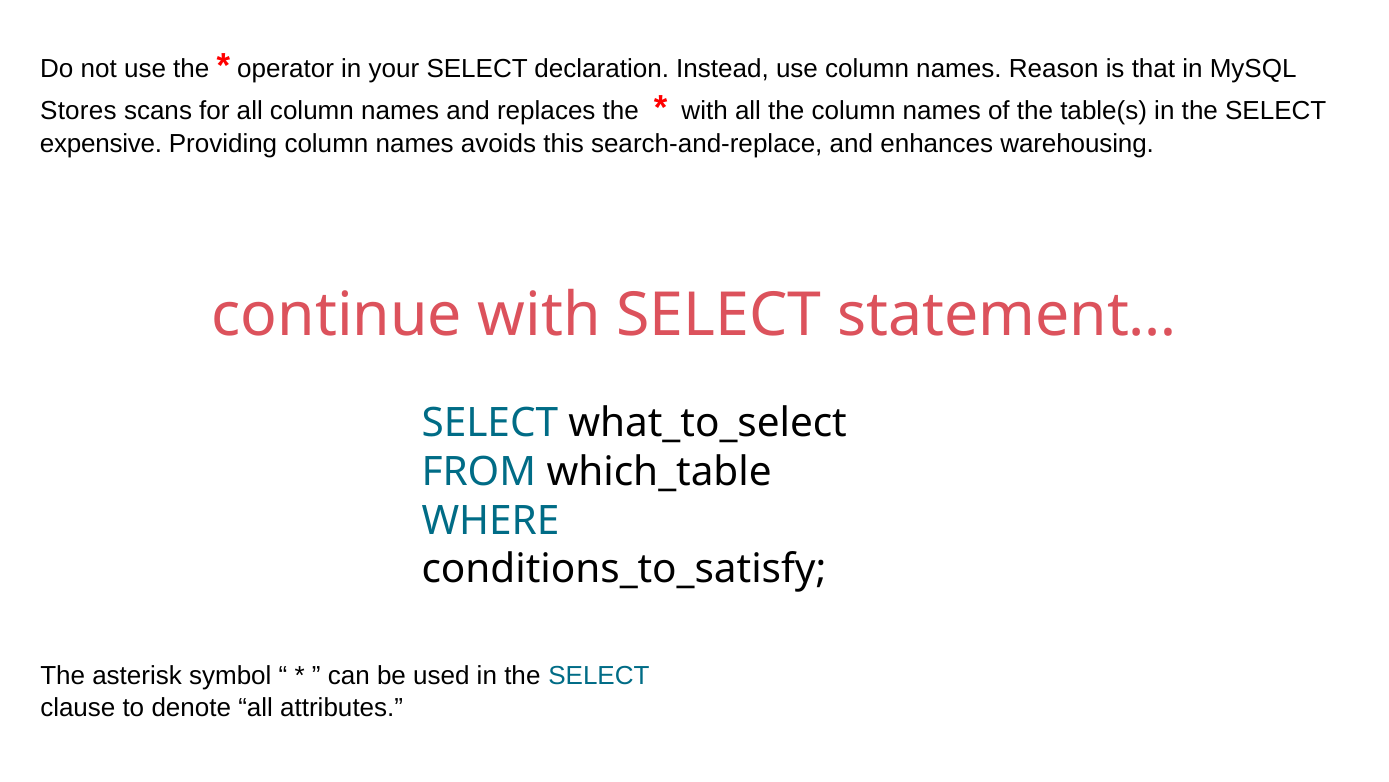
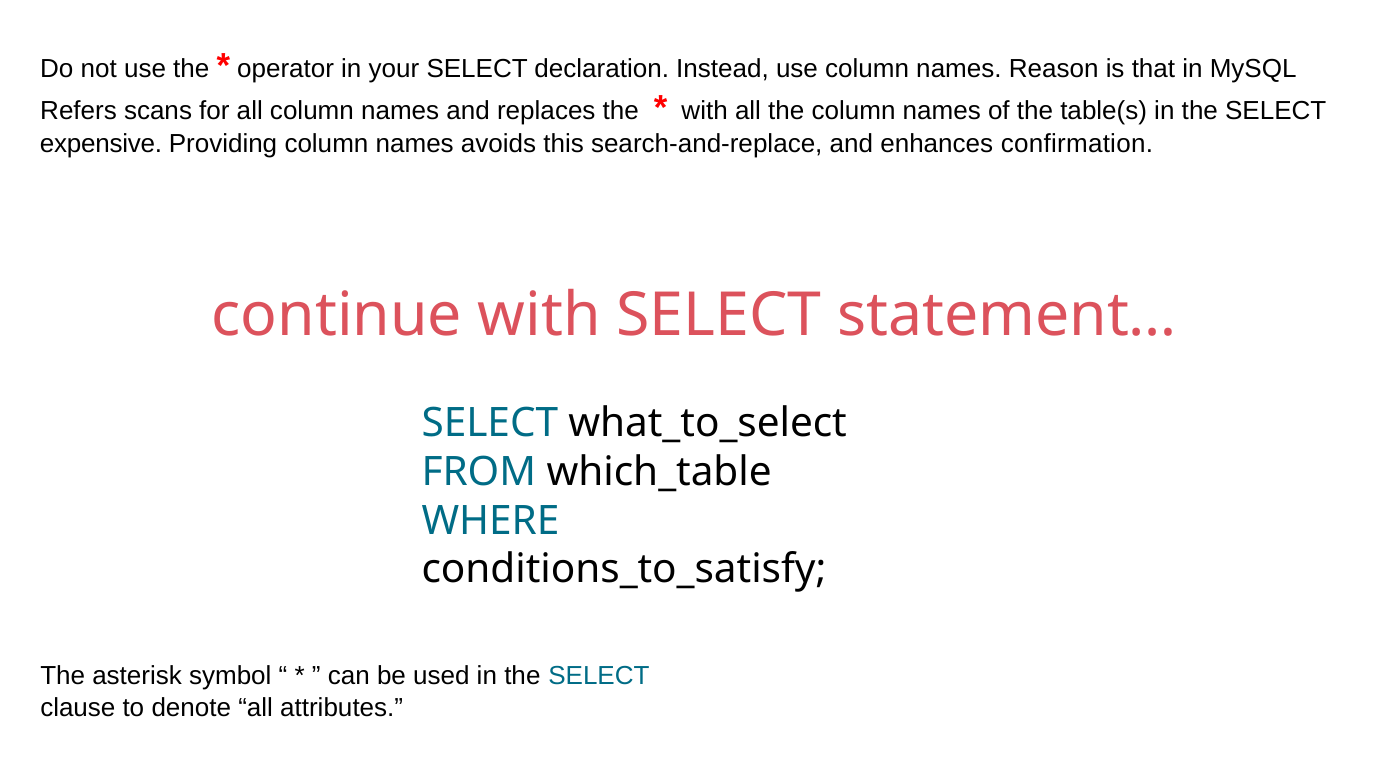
Stores: Stores -> Refers
warehousing: warehousing -> confirmation
